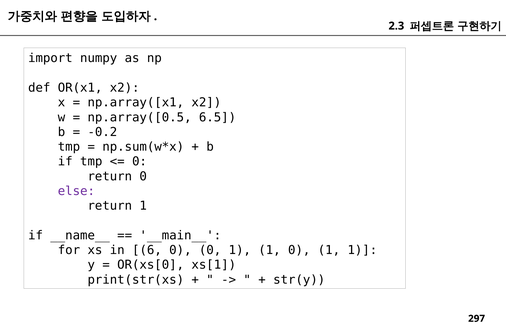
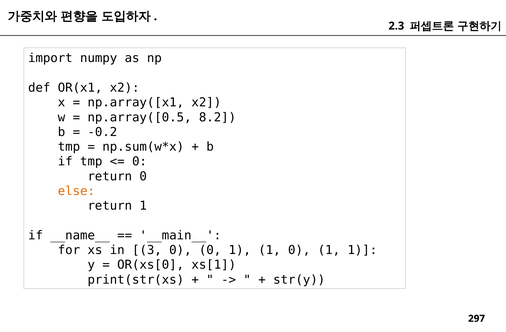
6.5: 6.5 -> 8.2
else colour: purple -> orange
6: 6 -> 3
